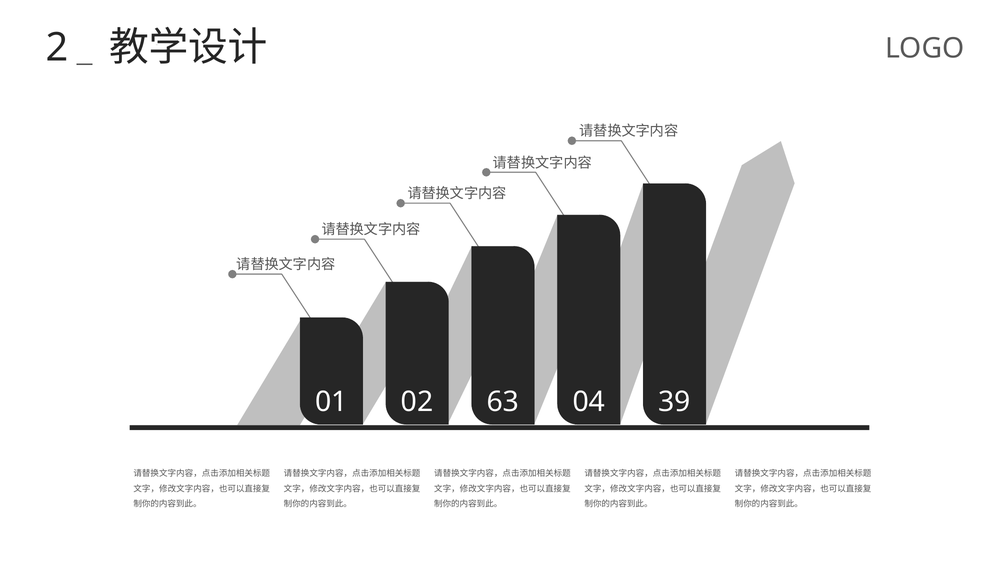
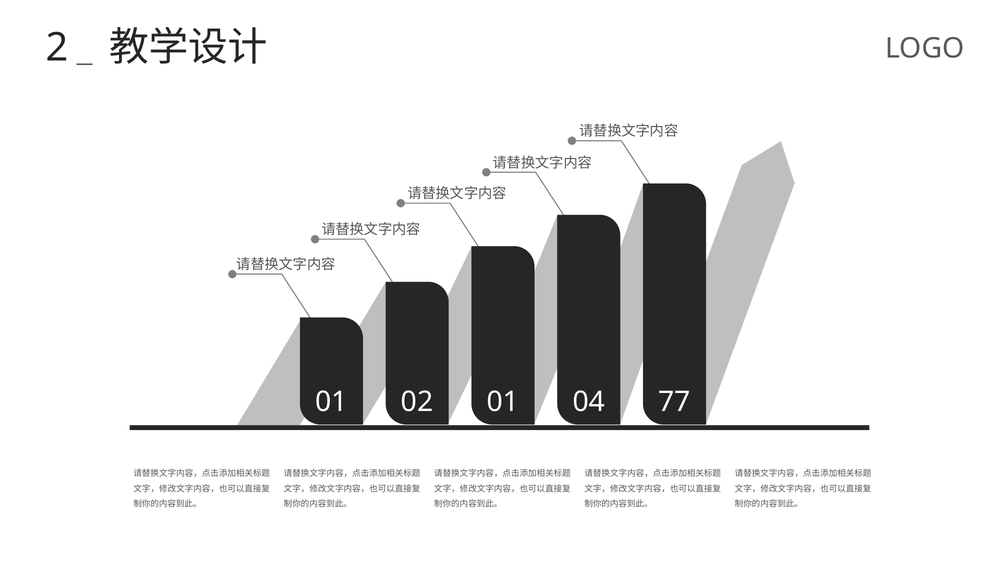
02 63: 63 -> 01
39: 39 -> 77
